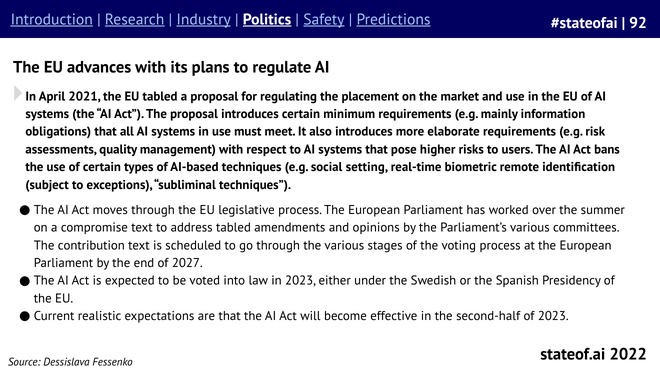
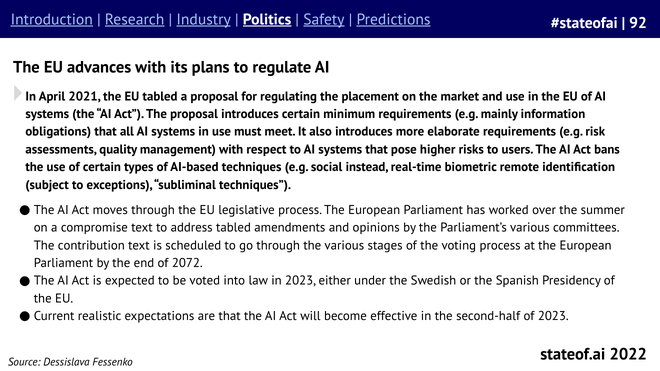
setting: setting -> instead
2027: 2027 -> 2072
